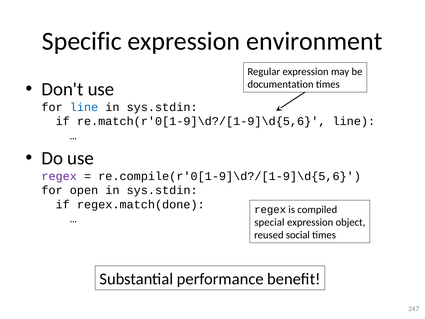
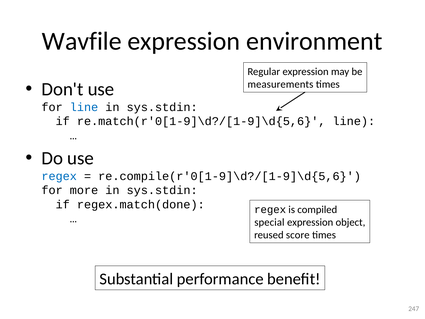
Specific: Specific -> Wavfile
documentation: documentation -> measurements
regex at (59, 176) colour: purple -> blue
open: open -> more
social: social -> score
